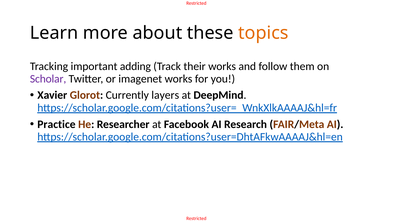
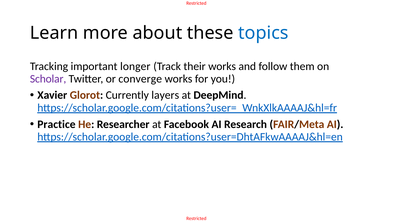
topics colour: orange -> blue
adding: adding -> longer
imagenet: imagenet -> converge
